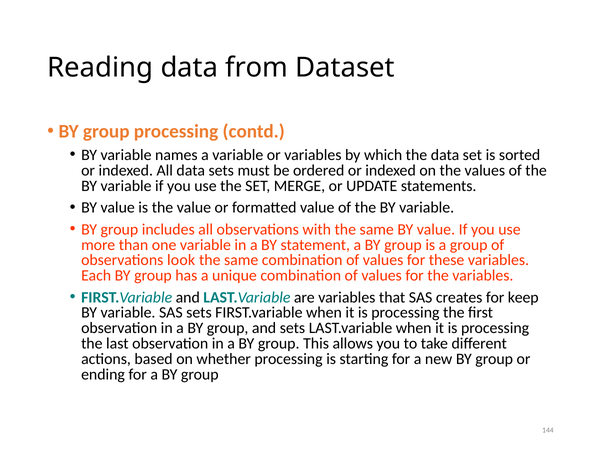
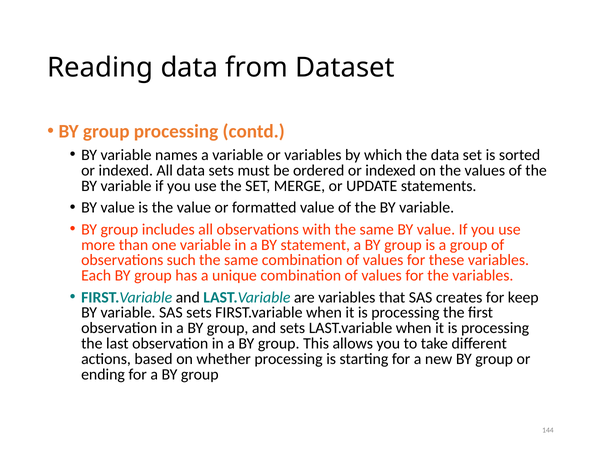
look: look -> such
